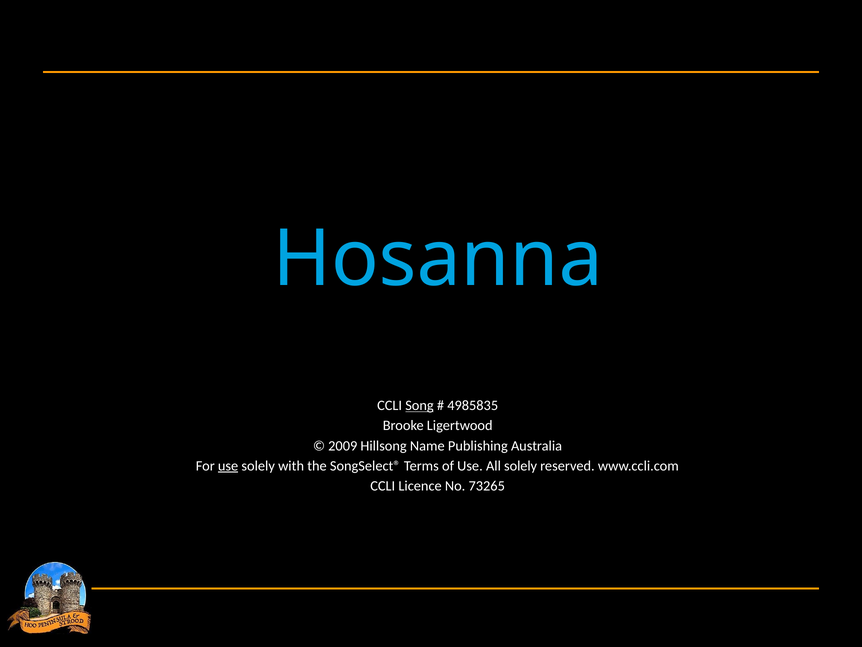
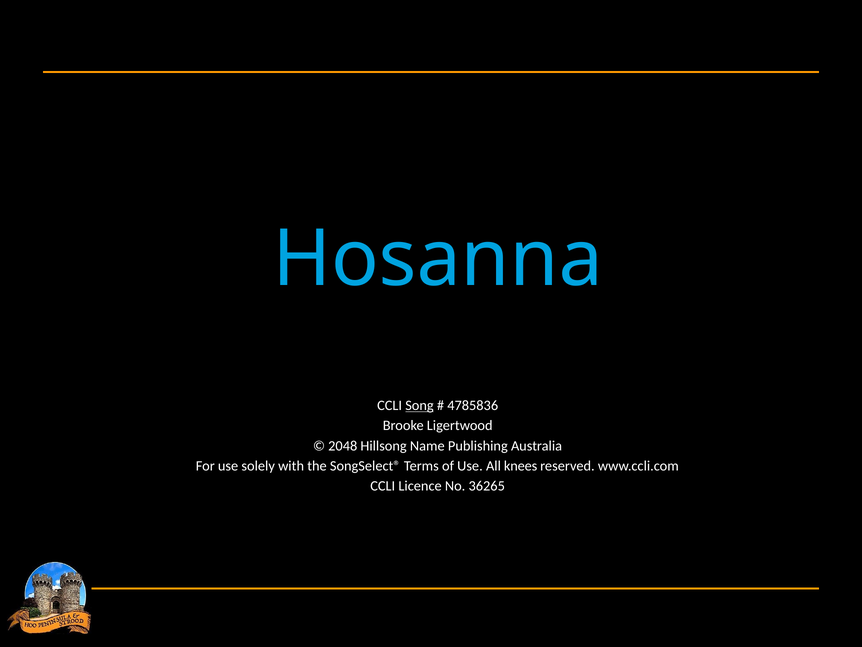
4985835: 4985835 -> 4785836
2009: 2009 -> 2048
use at (228, 466) underline: present -> none
All solely: solely -> knees
73265: 73265 -> 36265
